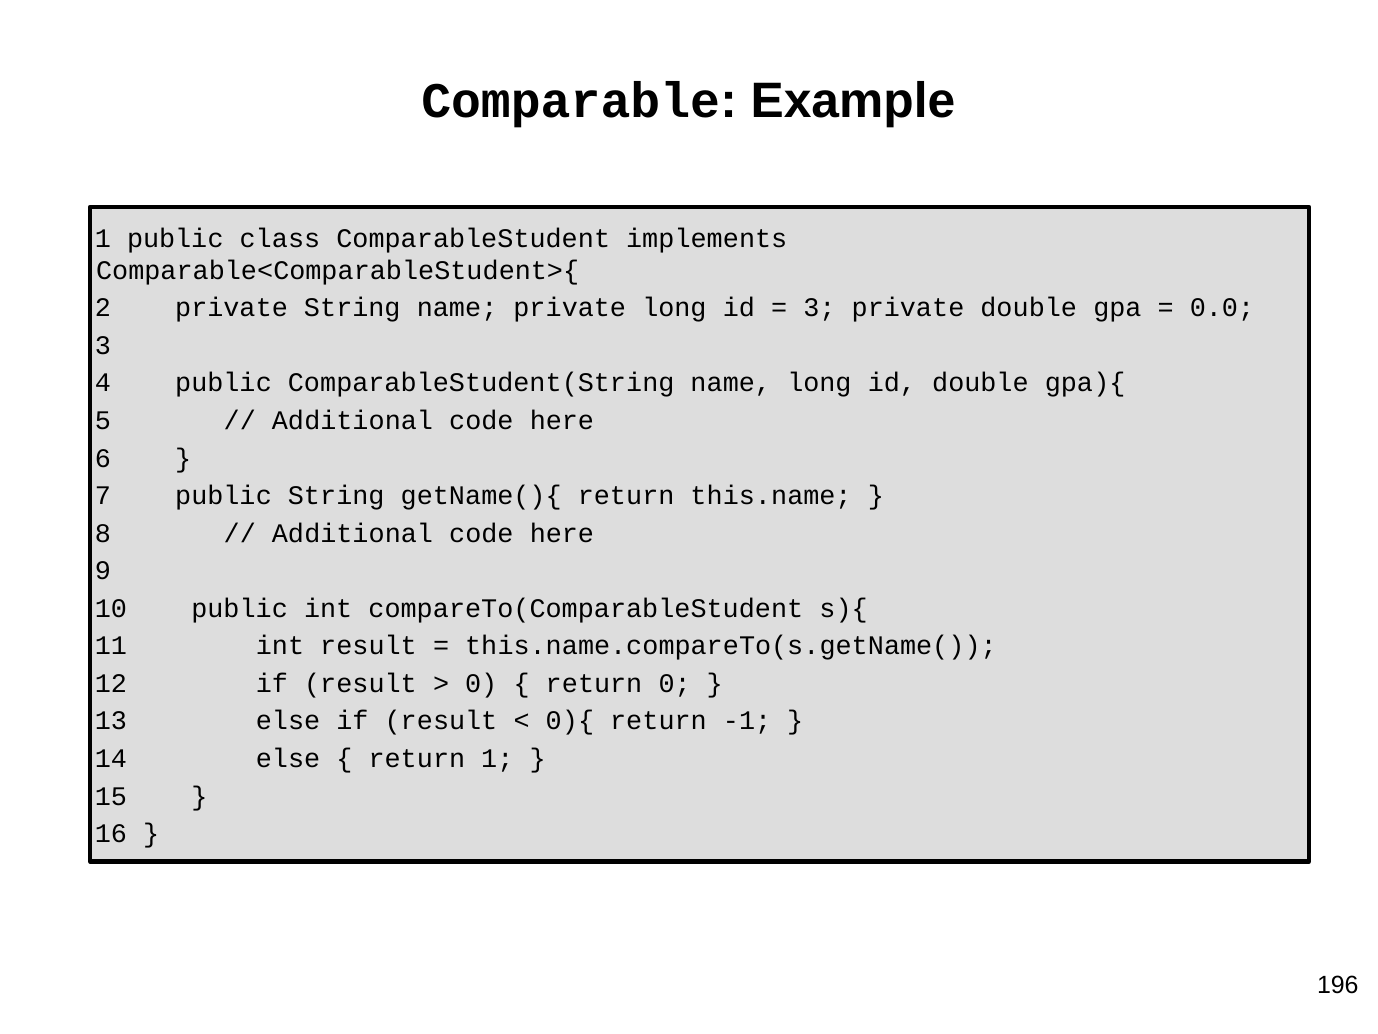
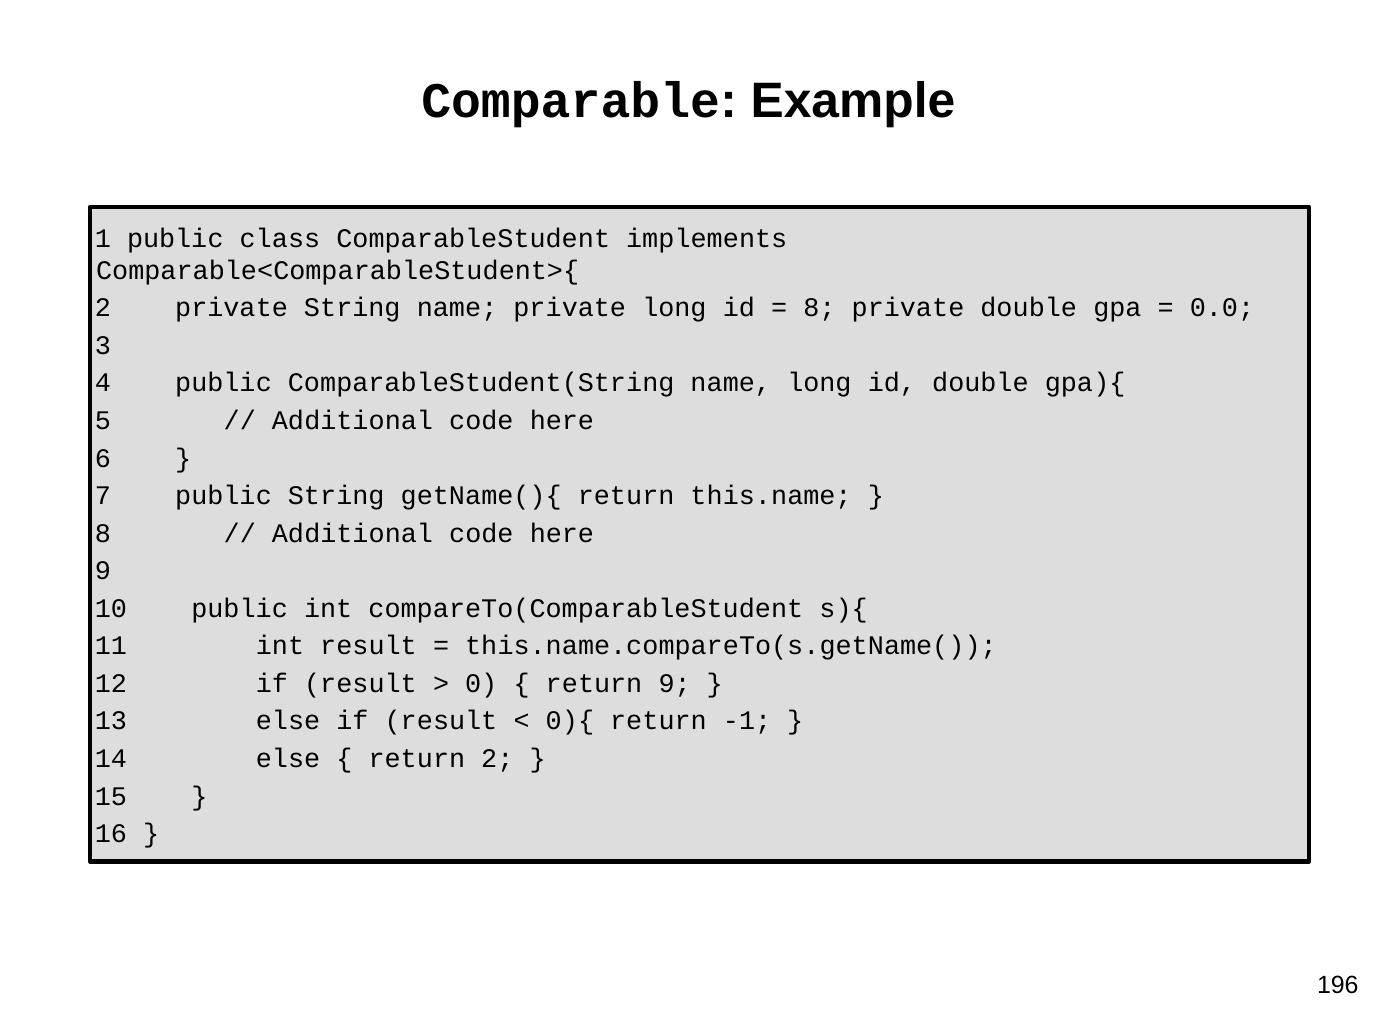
3 at (819, 308): 3 -> 8
return 0: 0 -> 9
return 1: 1 -> 2
